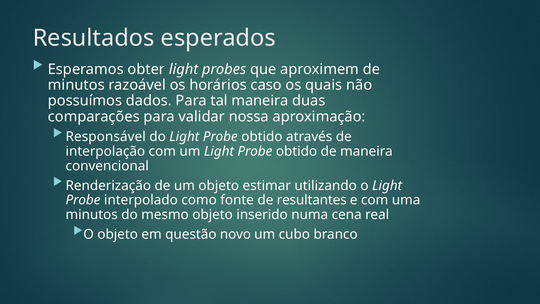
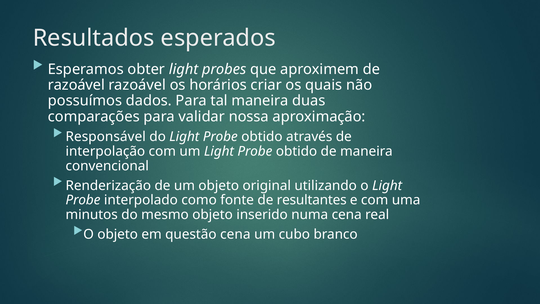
minutos at (76, 85): minutos -> razoável
caso: caso -> criar
estimar: estimar -> original
questão novo: novo -> cena
